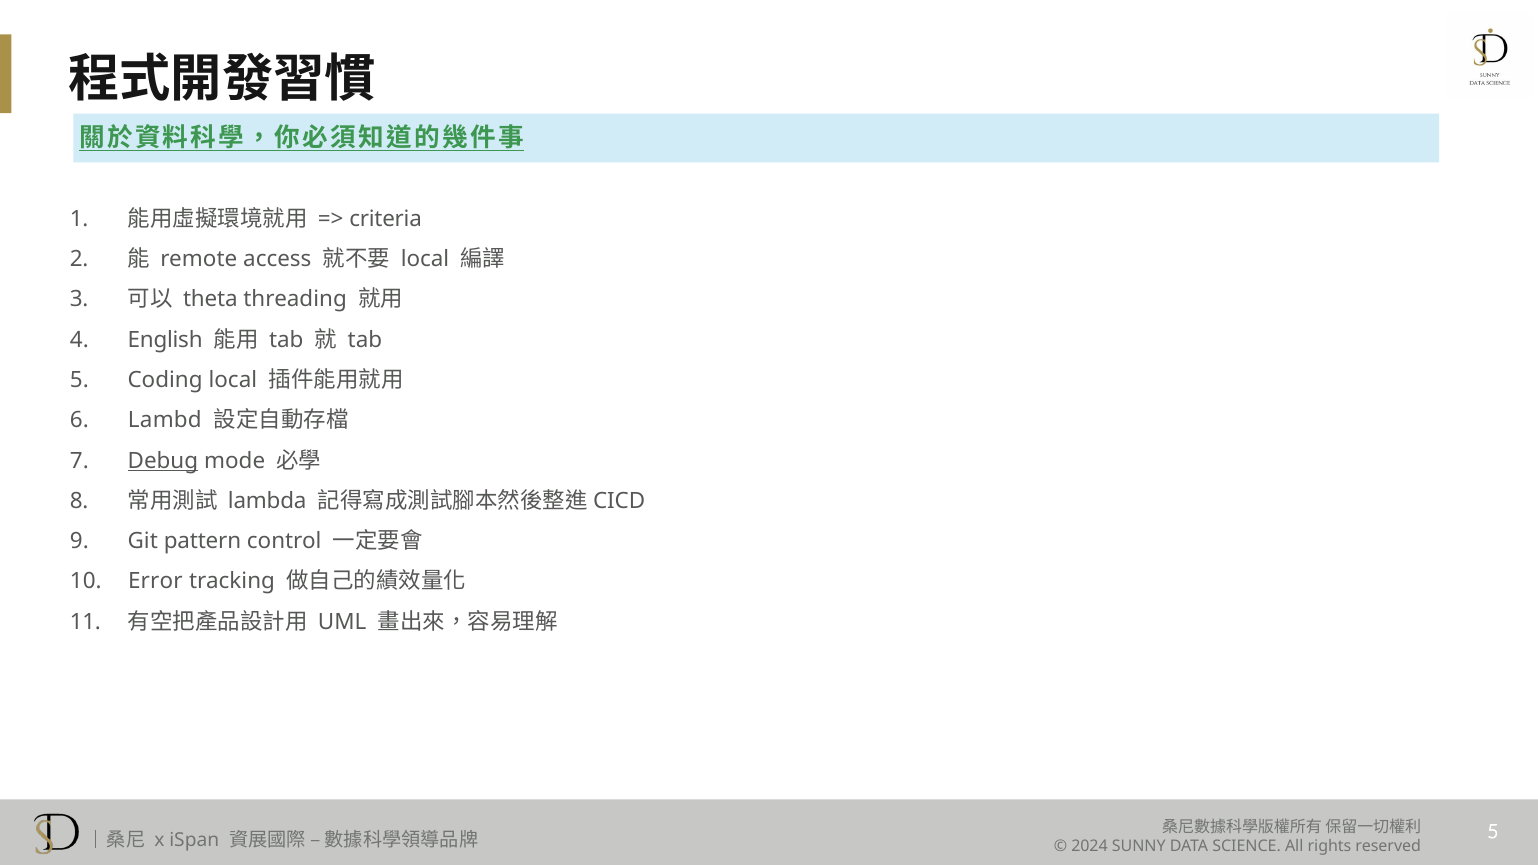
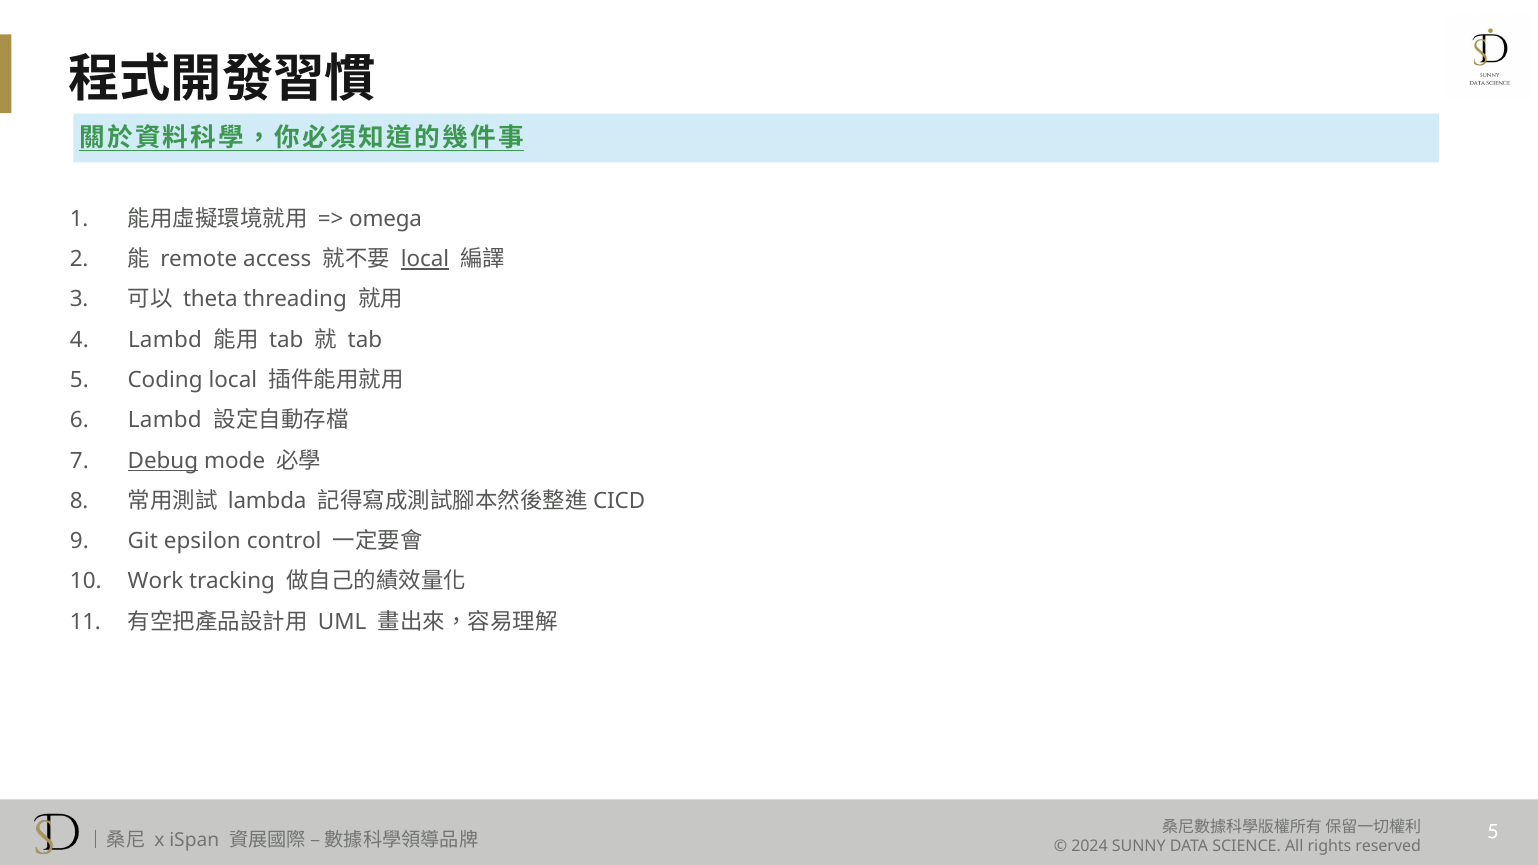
criteria: criteria -> omega
local at (425, 259) underline: none -> present
English at (165, 340): English -> Lambd
pattern: pattern -> epsilon
Error: Error -> Work
